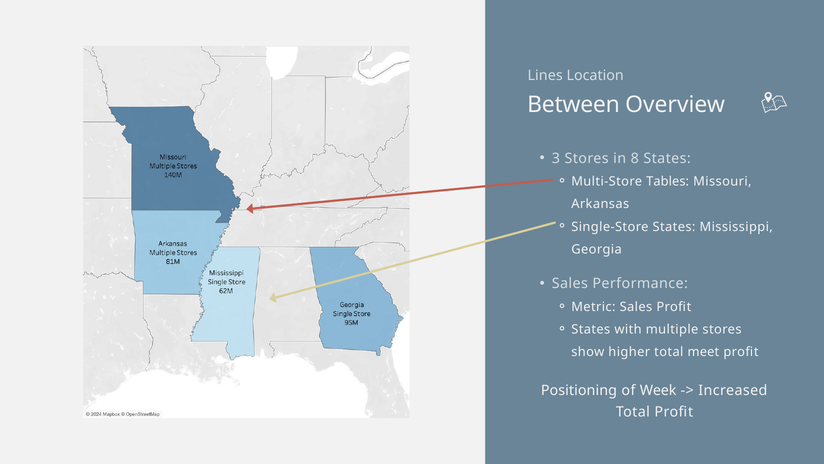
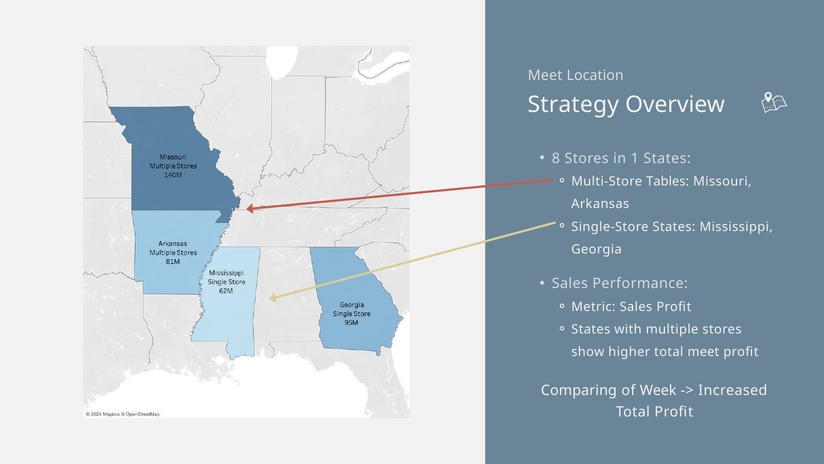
Lines at (545, 75): Lines -> Meet
Between: Between -> Strategy
3: 3 -> 8
8: 8 -> 1
Positioning: Positioning -> Comparing
